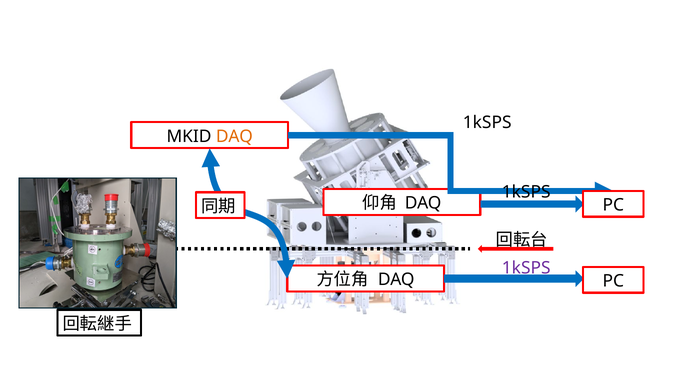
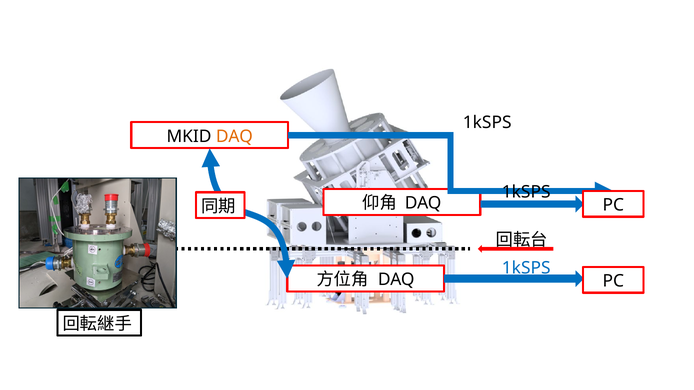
1kSPS at (526, 268) colour: purple -> blue
